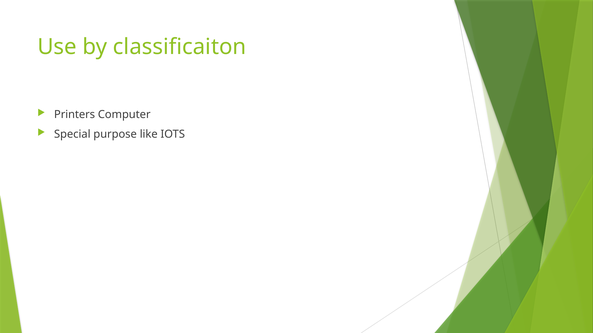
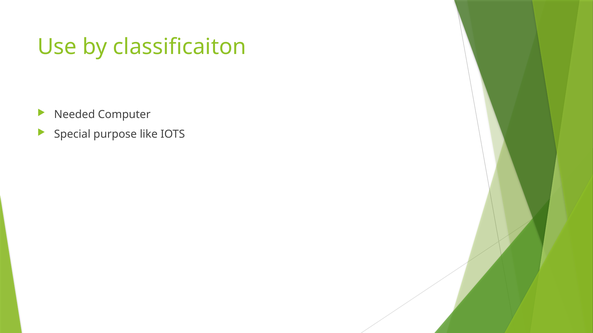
Printers: Printers -> Needed
